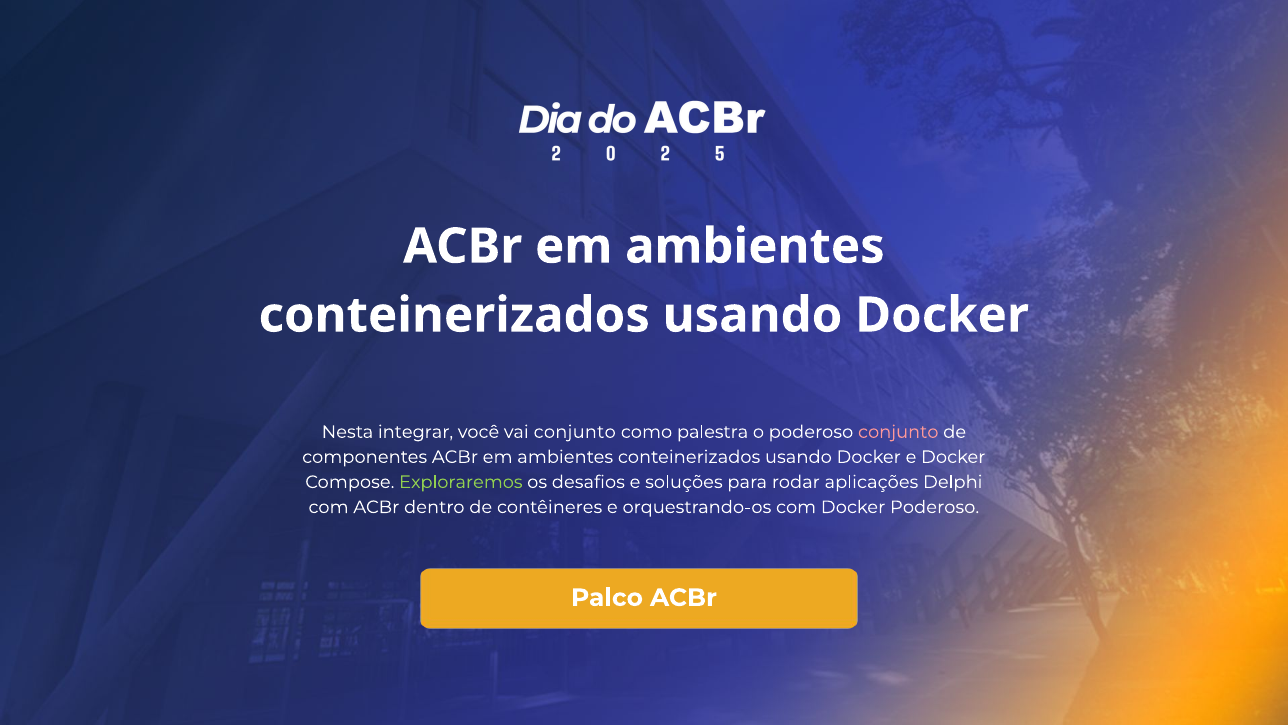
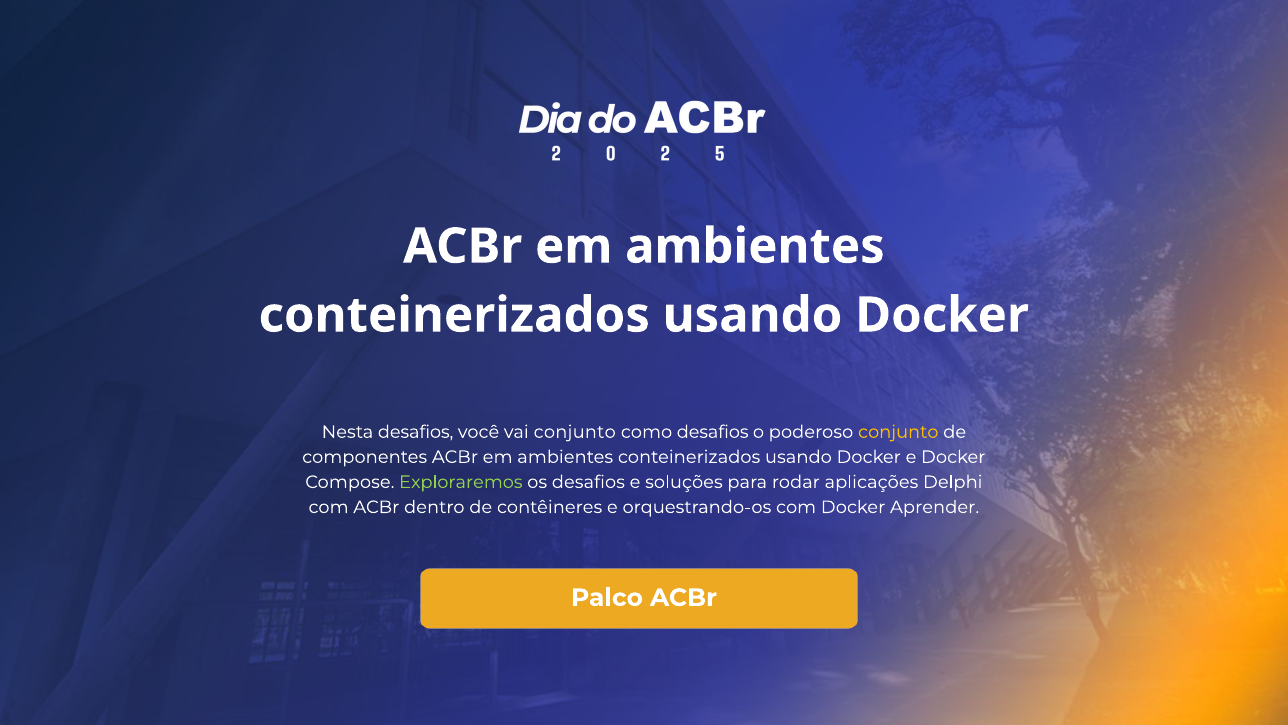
Nesta integrar: integrar -> desafios
como palestra: palestra -> desafios
conjunto at (898, 432) colour: pink -> yellow
Docker Poderoso: Poderoso -> Aprender
